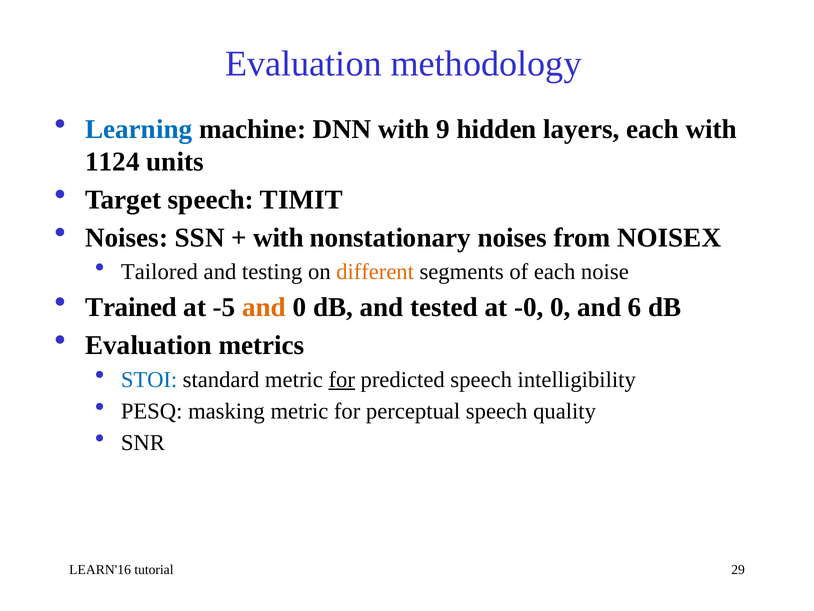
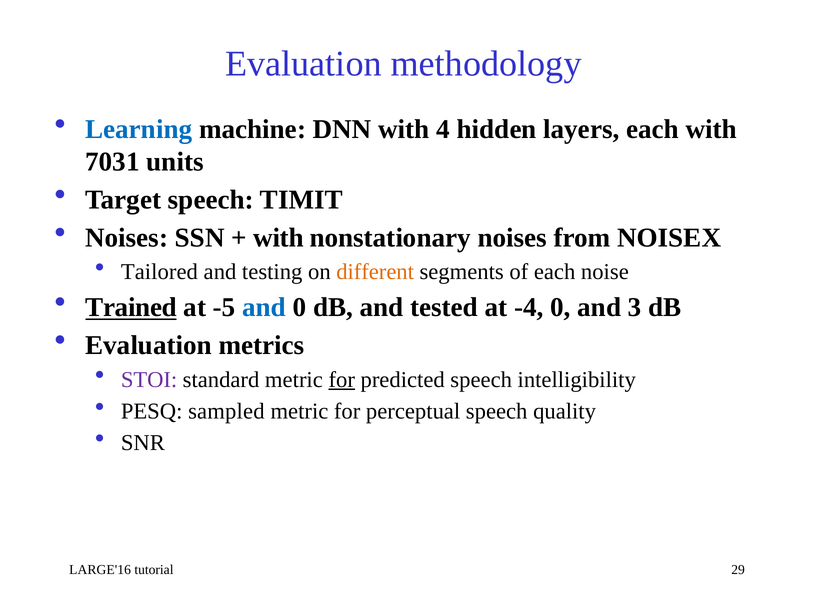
9: 9 -> 4
1124: 1124 -> 7031
Trained underline: none -> present
and at (264, 307) colour: orange -> blue
-0: -0 -> -4
6: 6 -> 3
STOI colour: blue -> purple
masking: masking -> sampled
LEARN'16: LEARN'16 -> LARGE'16
